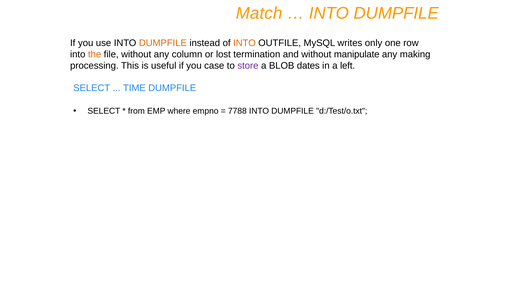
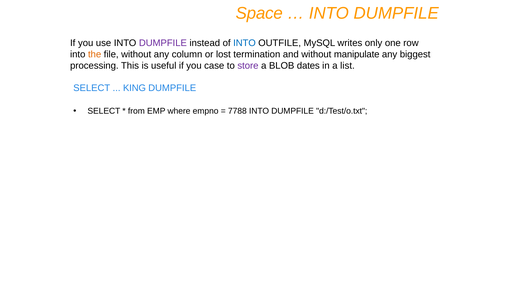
Match: Match -> Space
DUMPFILE at (163, 43) colour: orange -> purple
INTO at (244, 43) colour: orange -> blue
making: making -> biggest
left: left -> list
TIME: TIME -> KING
